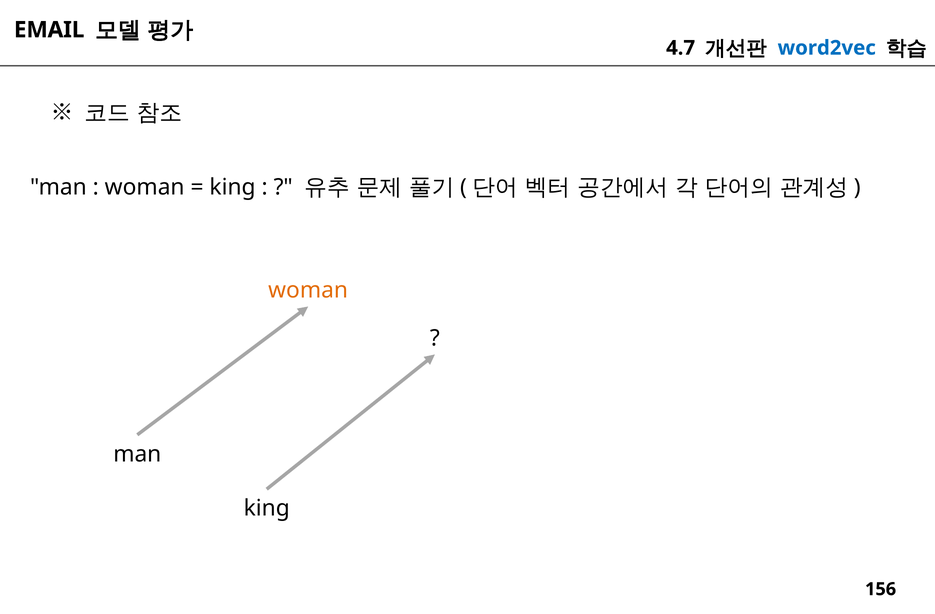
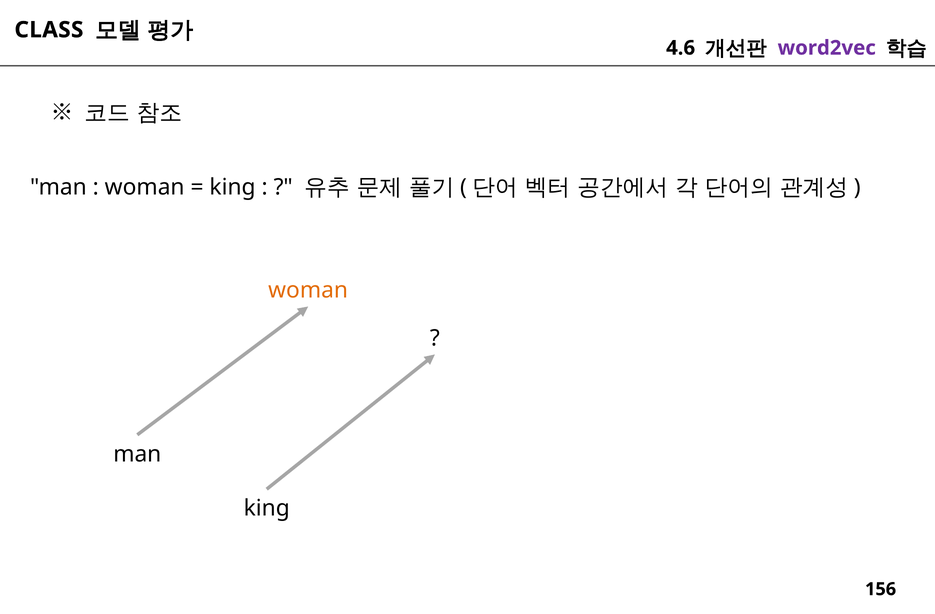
EMAIL: EMAIL -> CLASS
4.7: 4.7 -> 4.6
word2vec colour: blue -> purple
